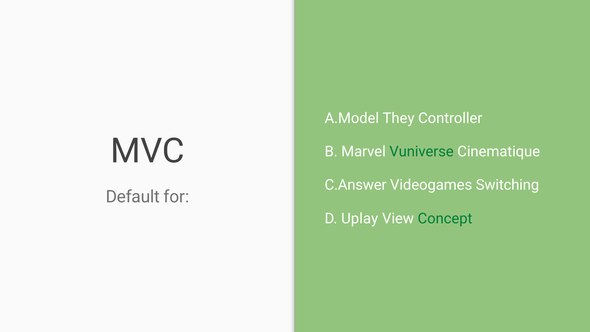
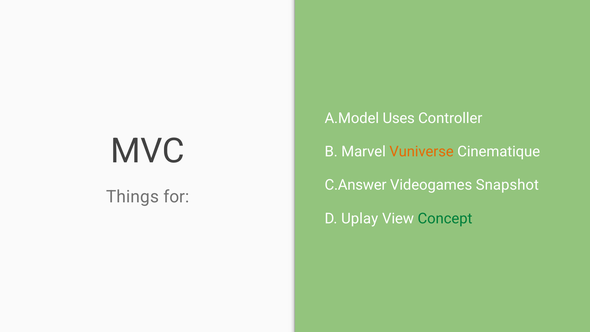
They: They -> Uses
Vuniverse colour: green -> orange
Switching: Switching -> Snapshot
Default: Default -> Things
